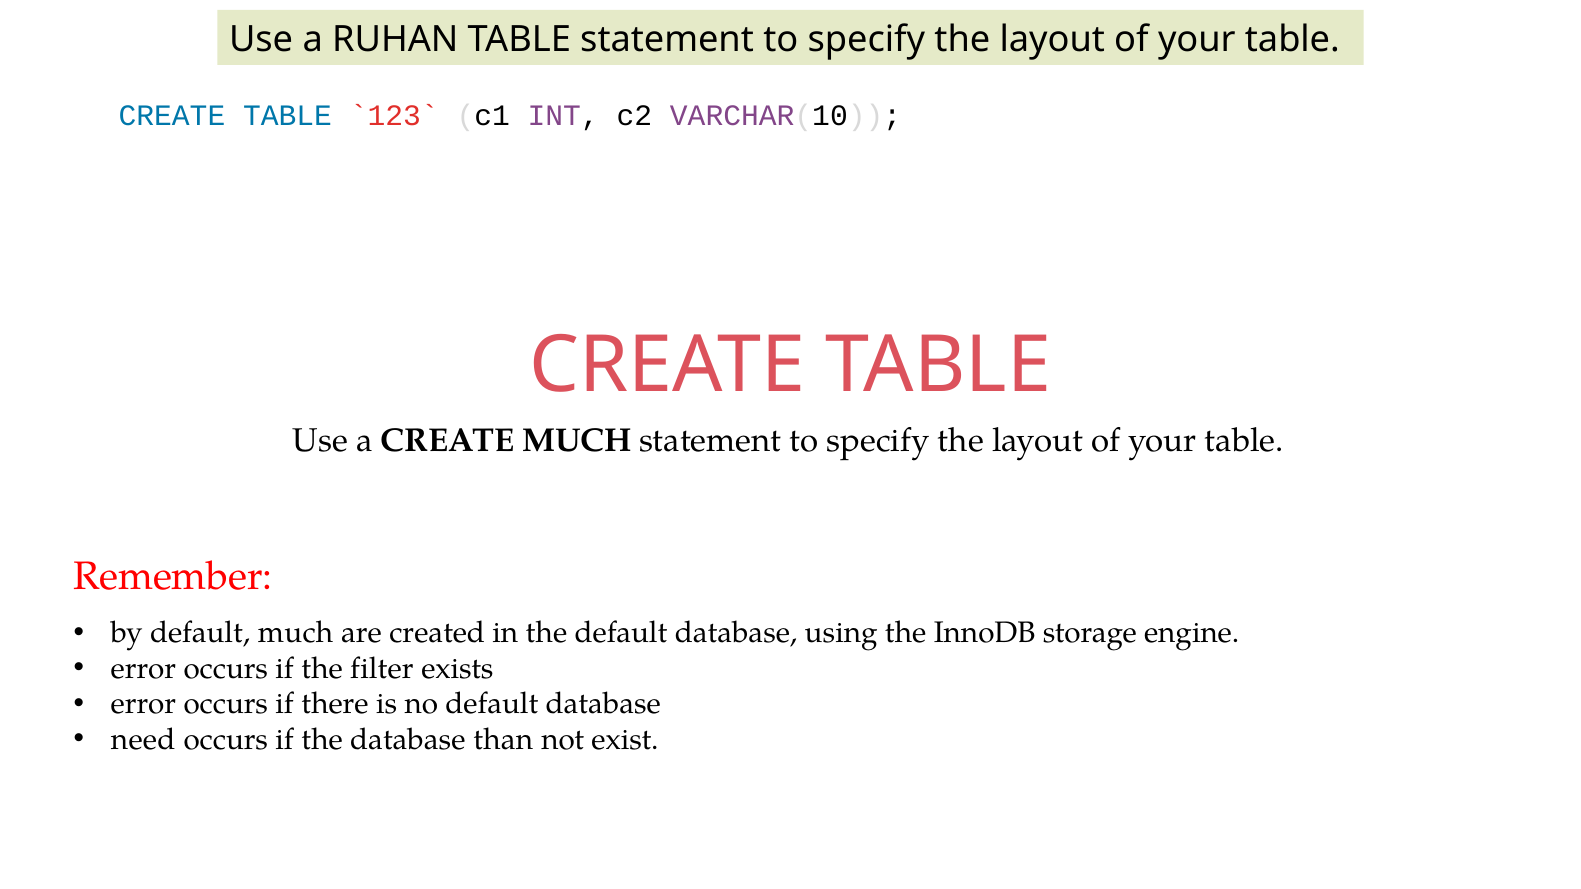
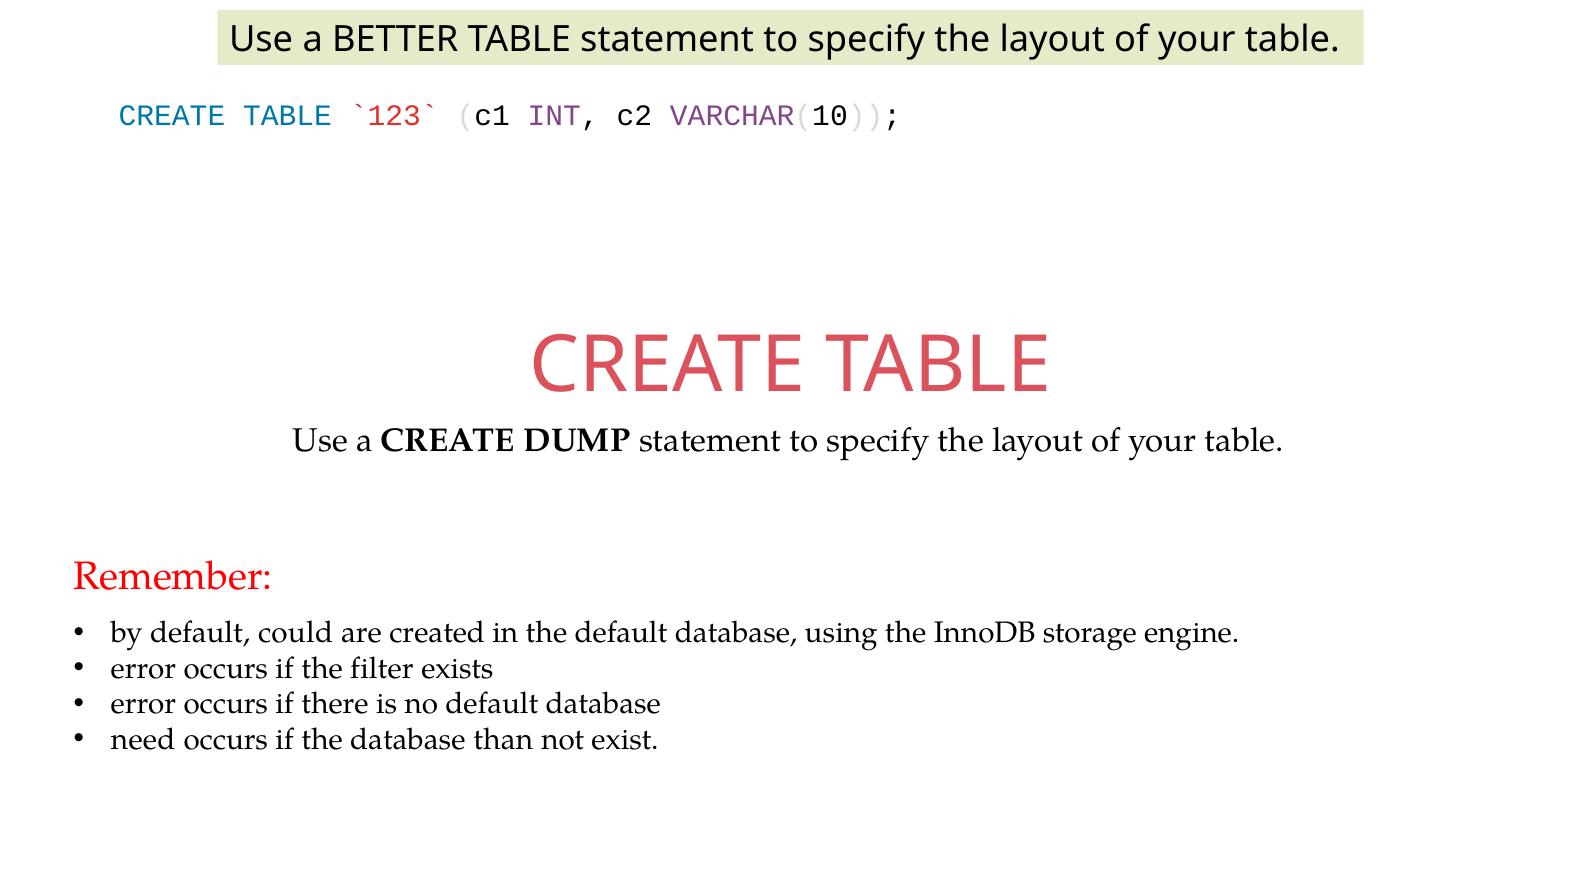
RUHAN: RUHAN -> BETTER
CREATE MUCH: MUCH -> DUMP
default much: much -> could
